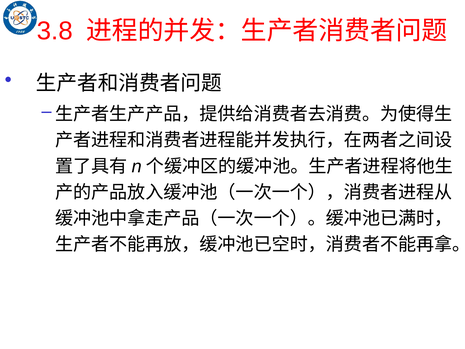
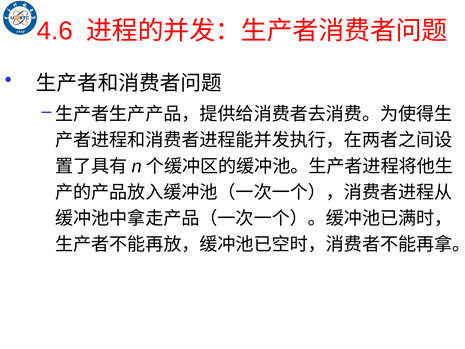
3.8: 3.8 -> 4.6
